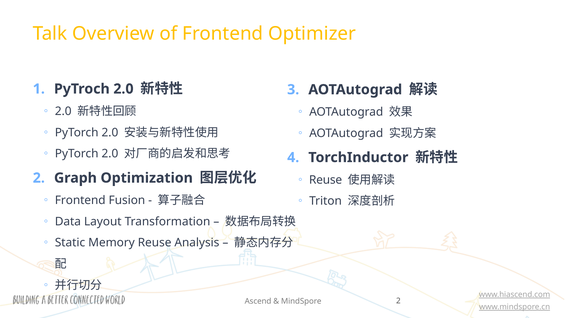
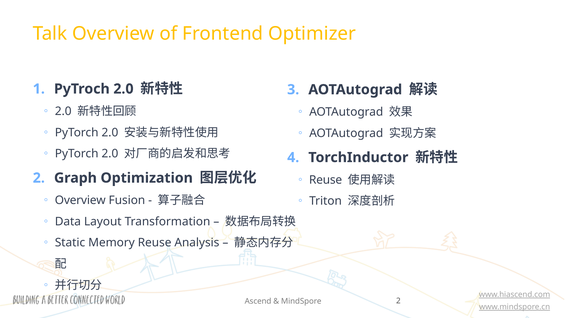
Frontend at (80, 201): Frontend -> Overview
